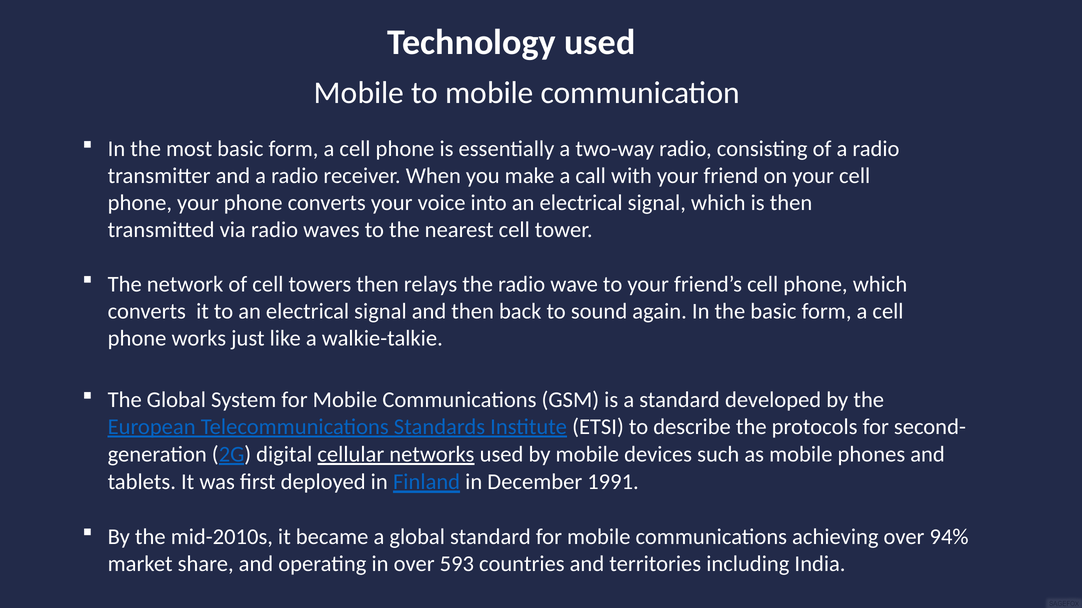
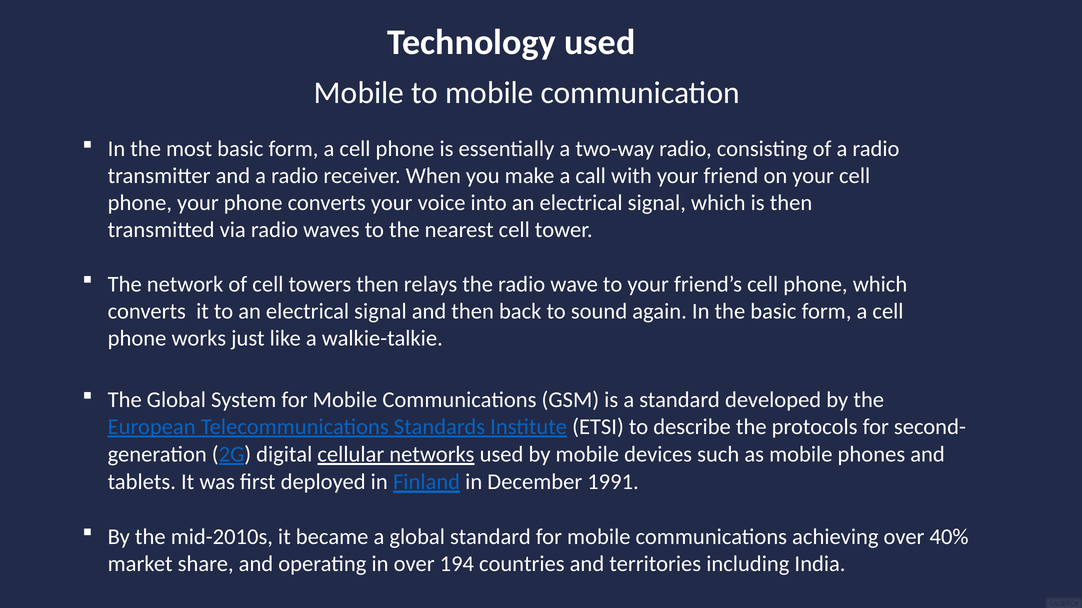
94%: 94% -> 40%
593: 593 -> 194
